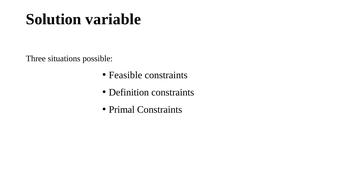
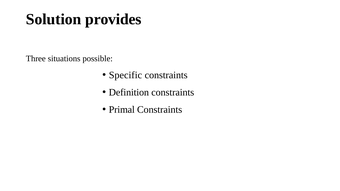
variable: variable -> provides
Feasible: Feasible -> Specific
